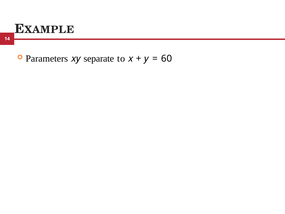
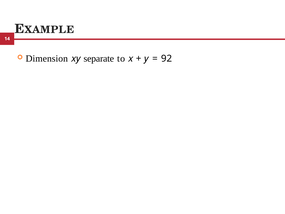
Parameters: Parameters -> Dimension
60: 60 -> 92
